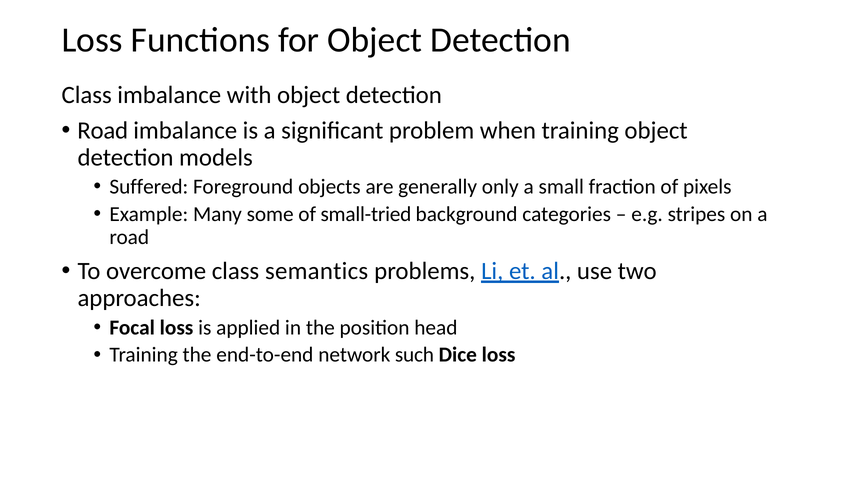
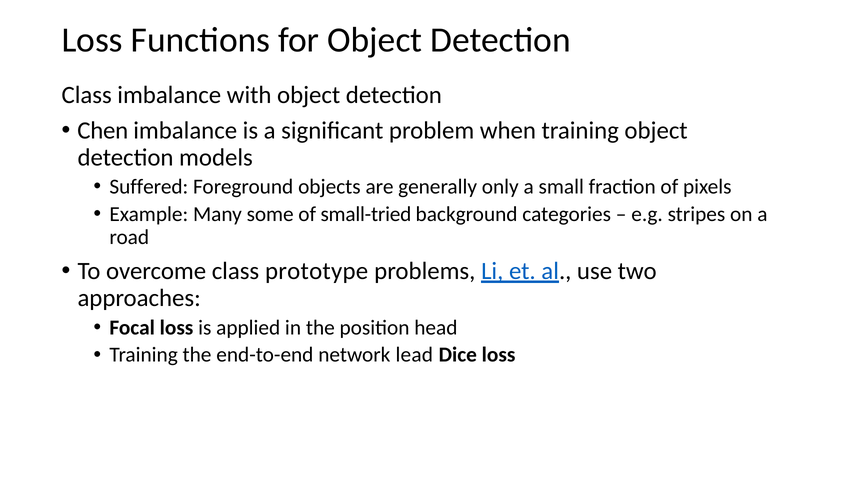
Road at (103, 131): Road -> Chen
semantics: semantics -> prototype
such: such -> lead
